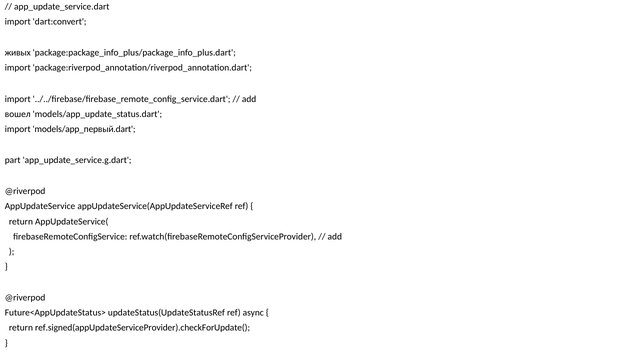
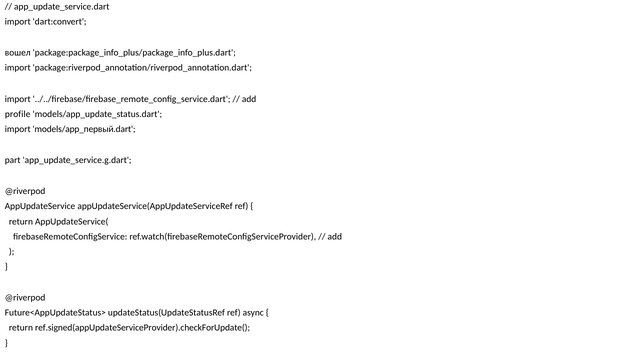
живых: живых -> вошел
вошел: вошел -> profile
